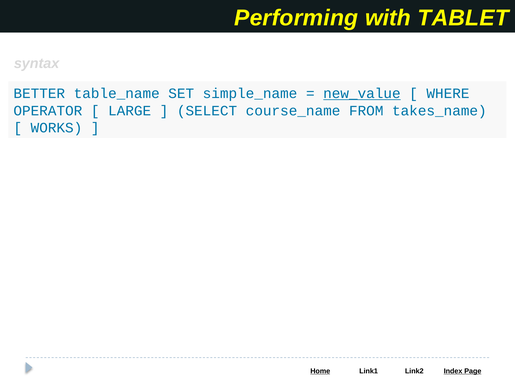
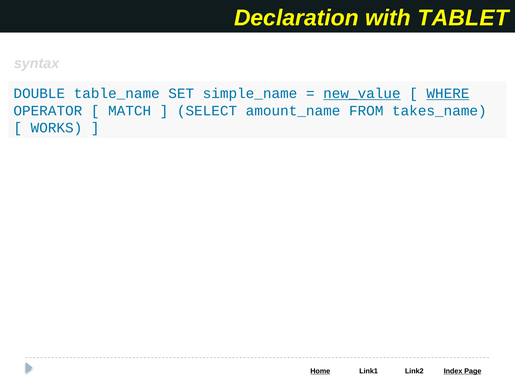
Performing: Performing -> Declaration
BETTER: BETTER -> DOUBLE
WHERE underline: none -> present
LARGE: LARGE -> MATCH
course_name: course_name -> amount_name
